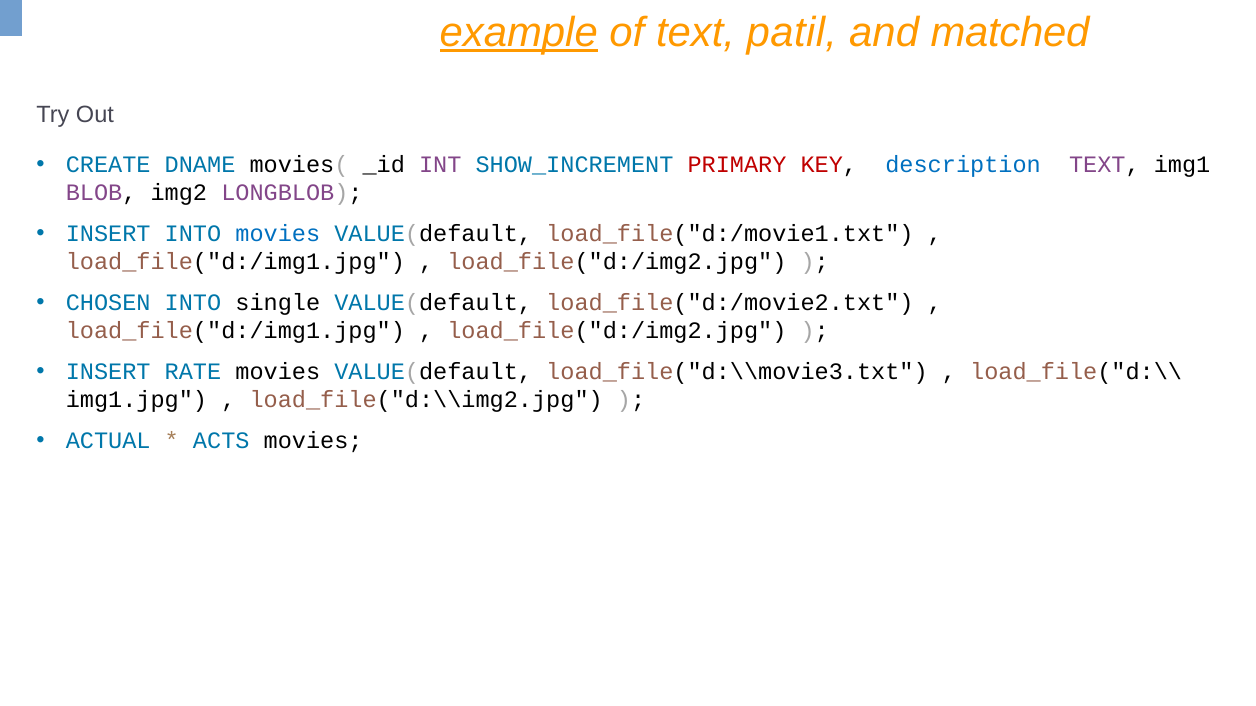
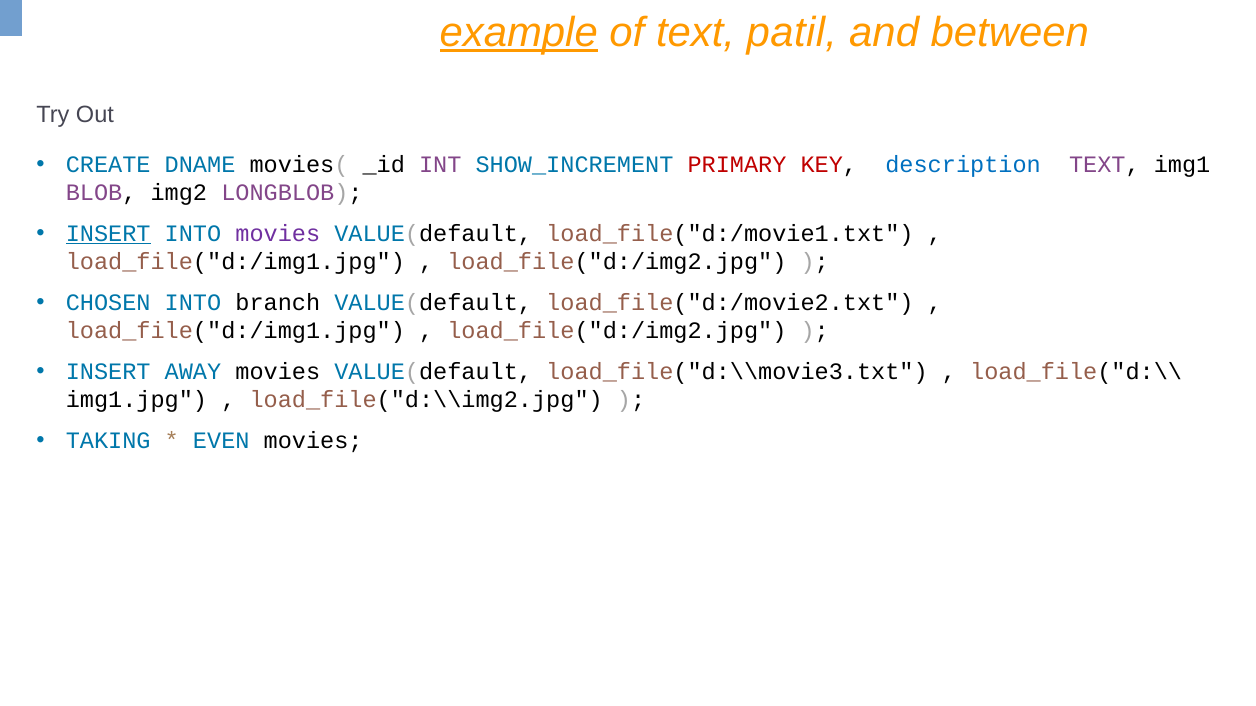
matched: matched -> between
INSERT at (108, 234) underline: none -> present
movies at (278, 234) colour: blue -> purple
single: single -> branch
RATE: RATE -> AWAY
ACTUAL: ACTUAL -> TAKING
ACTS: ACTS -> EVEN
